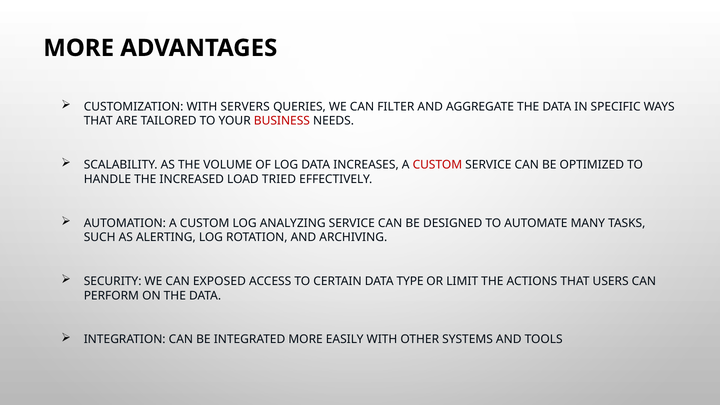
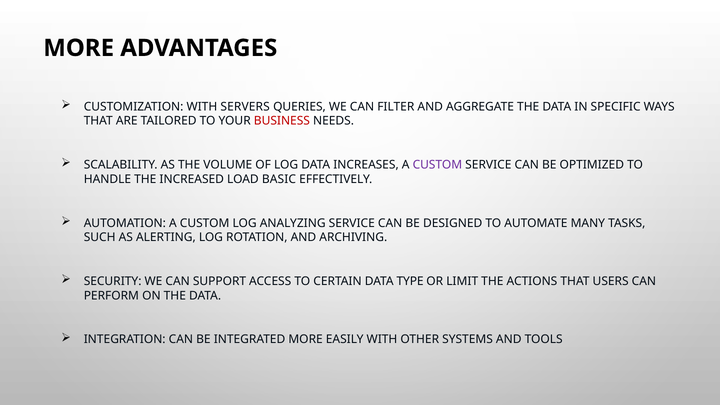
CUSTOM at (437, 165) colour: red -> purple
TRIED: TRIED -> BASIC
EXPOSED: EXPOSED -> SUPPORT
